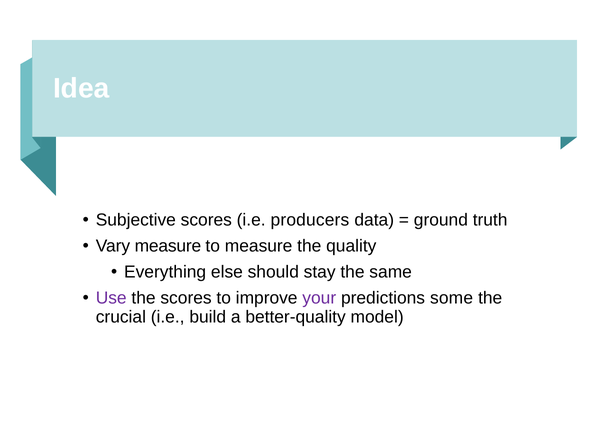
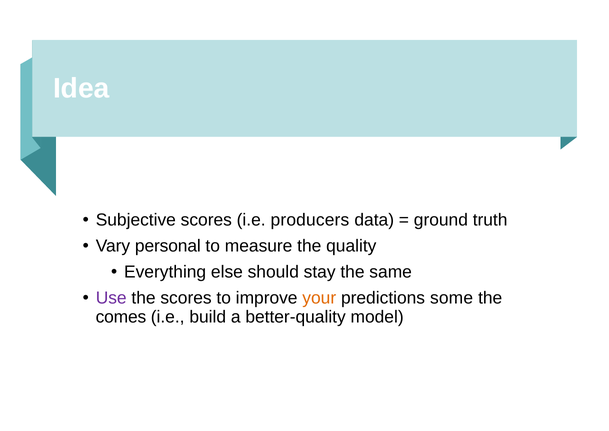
Vary measure: measure -> personal
your colour: purple -> orange
crucial: crucial -> comes
